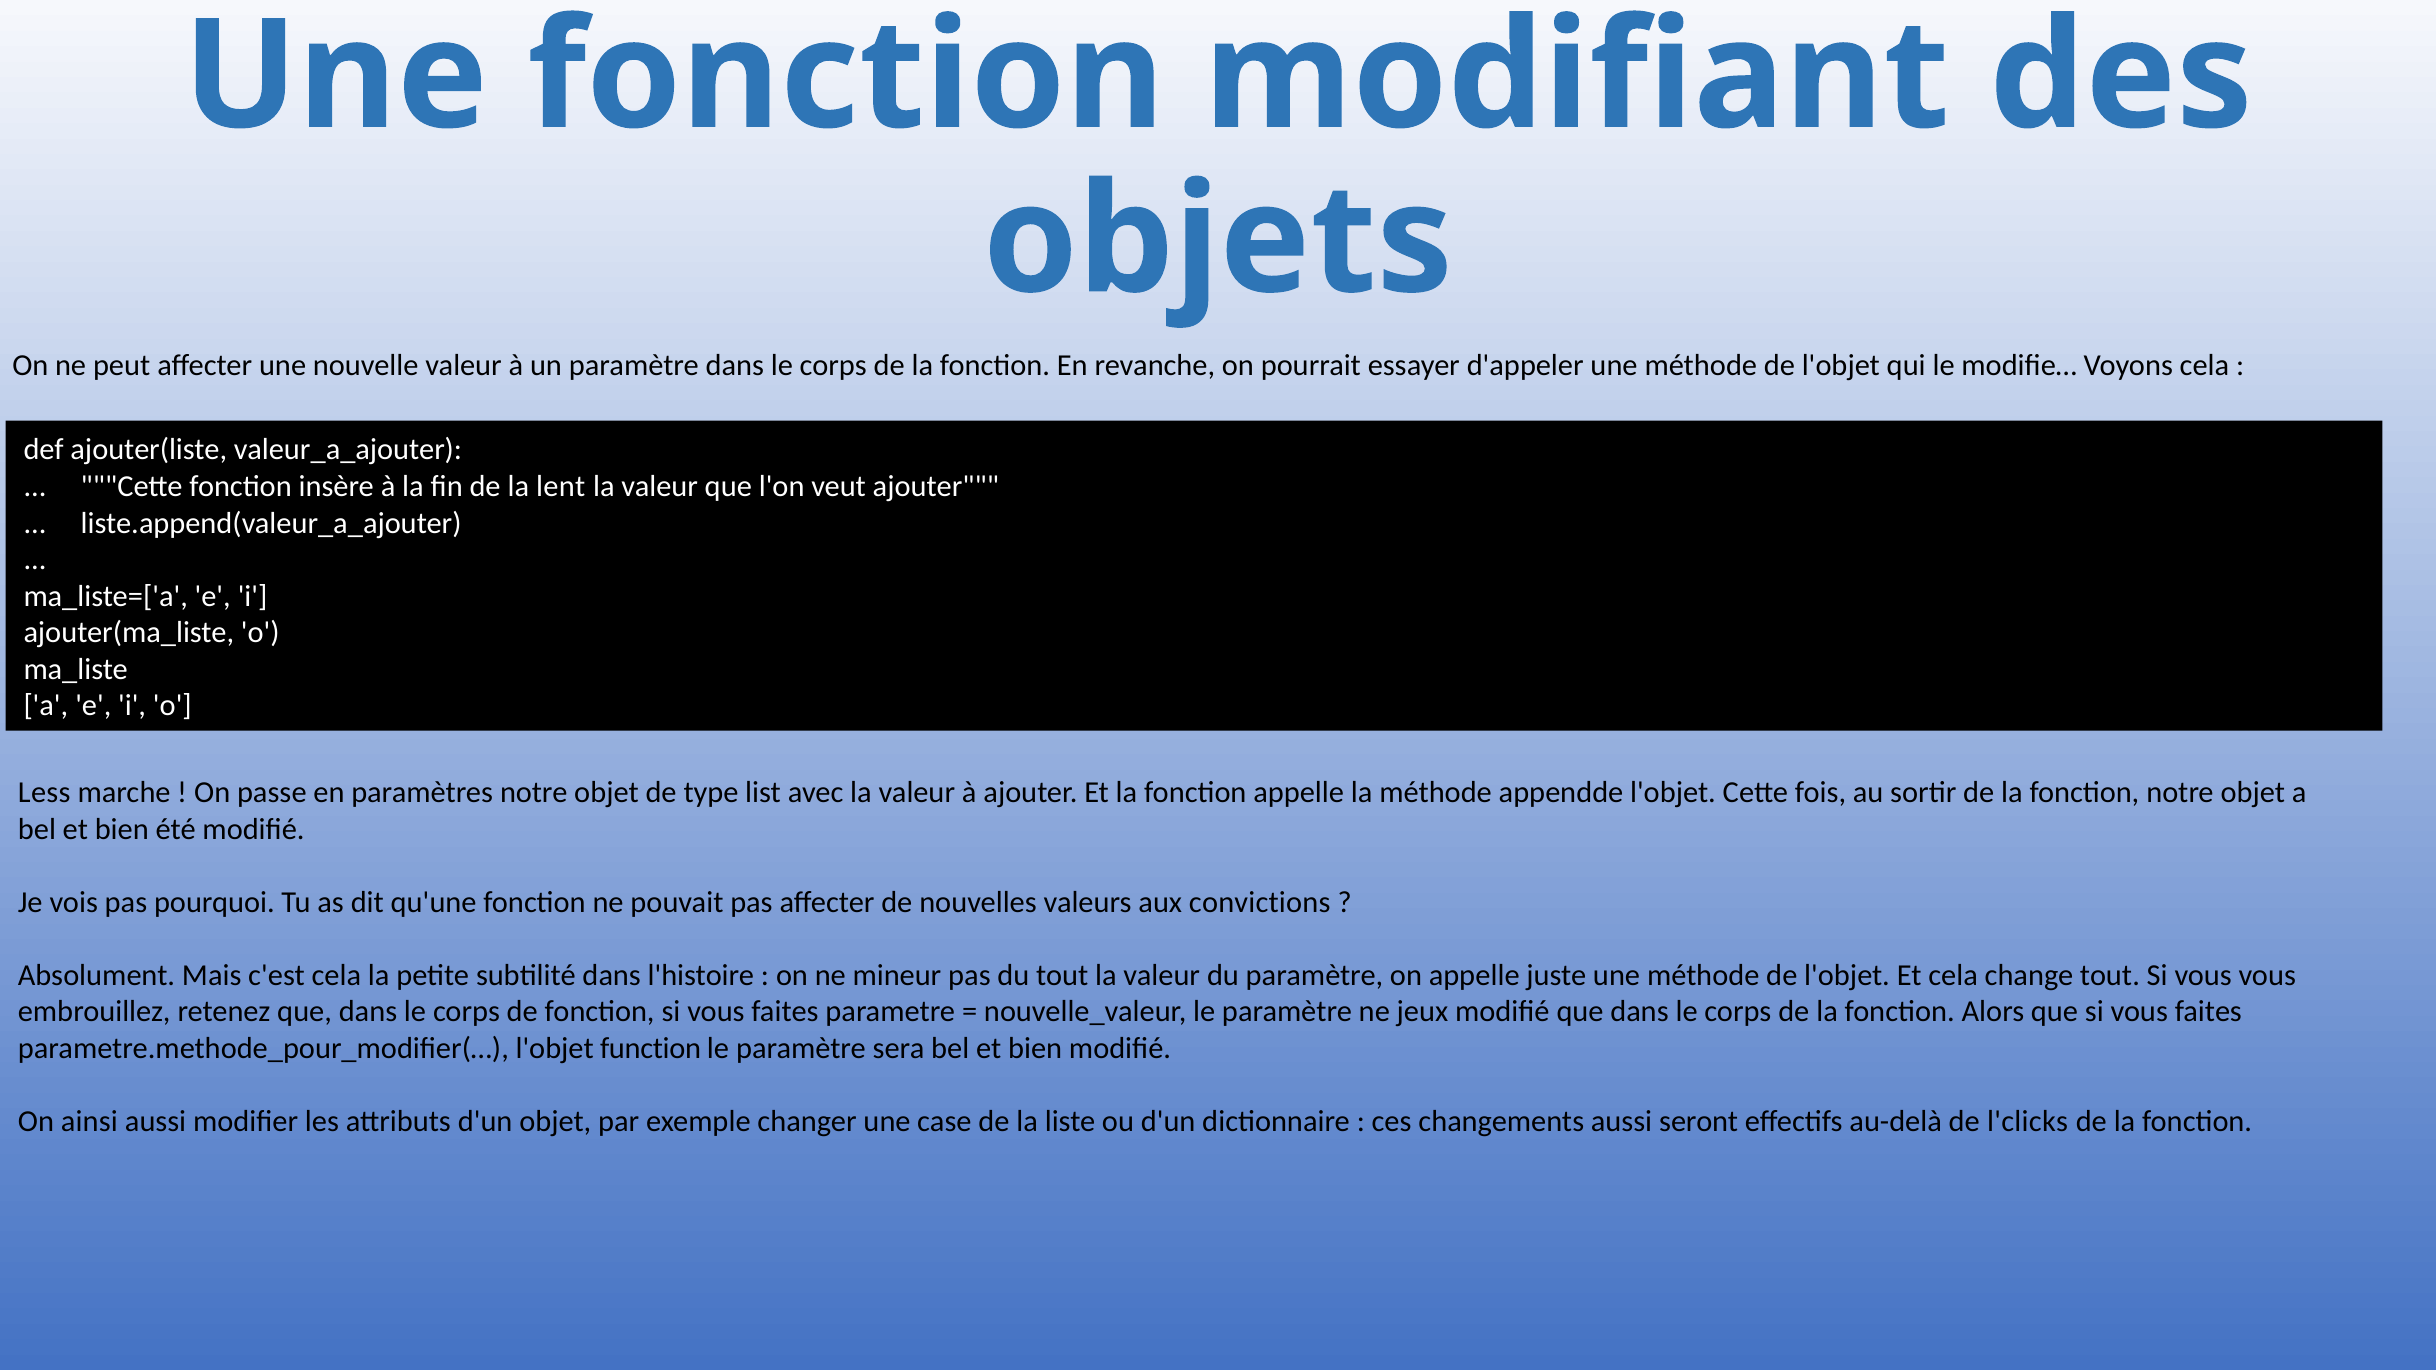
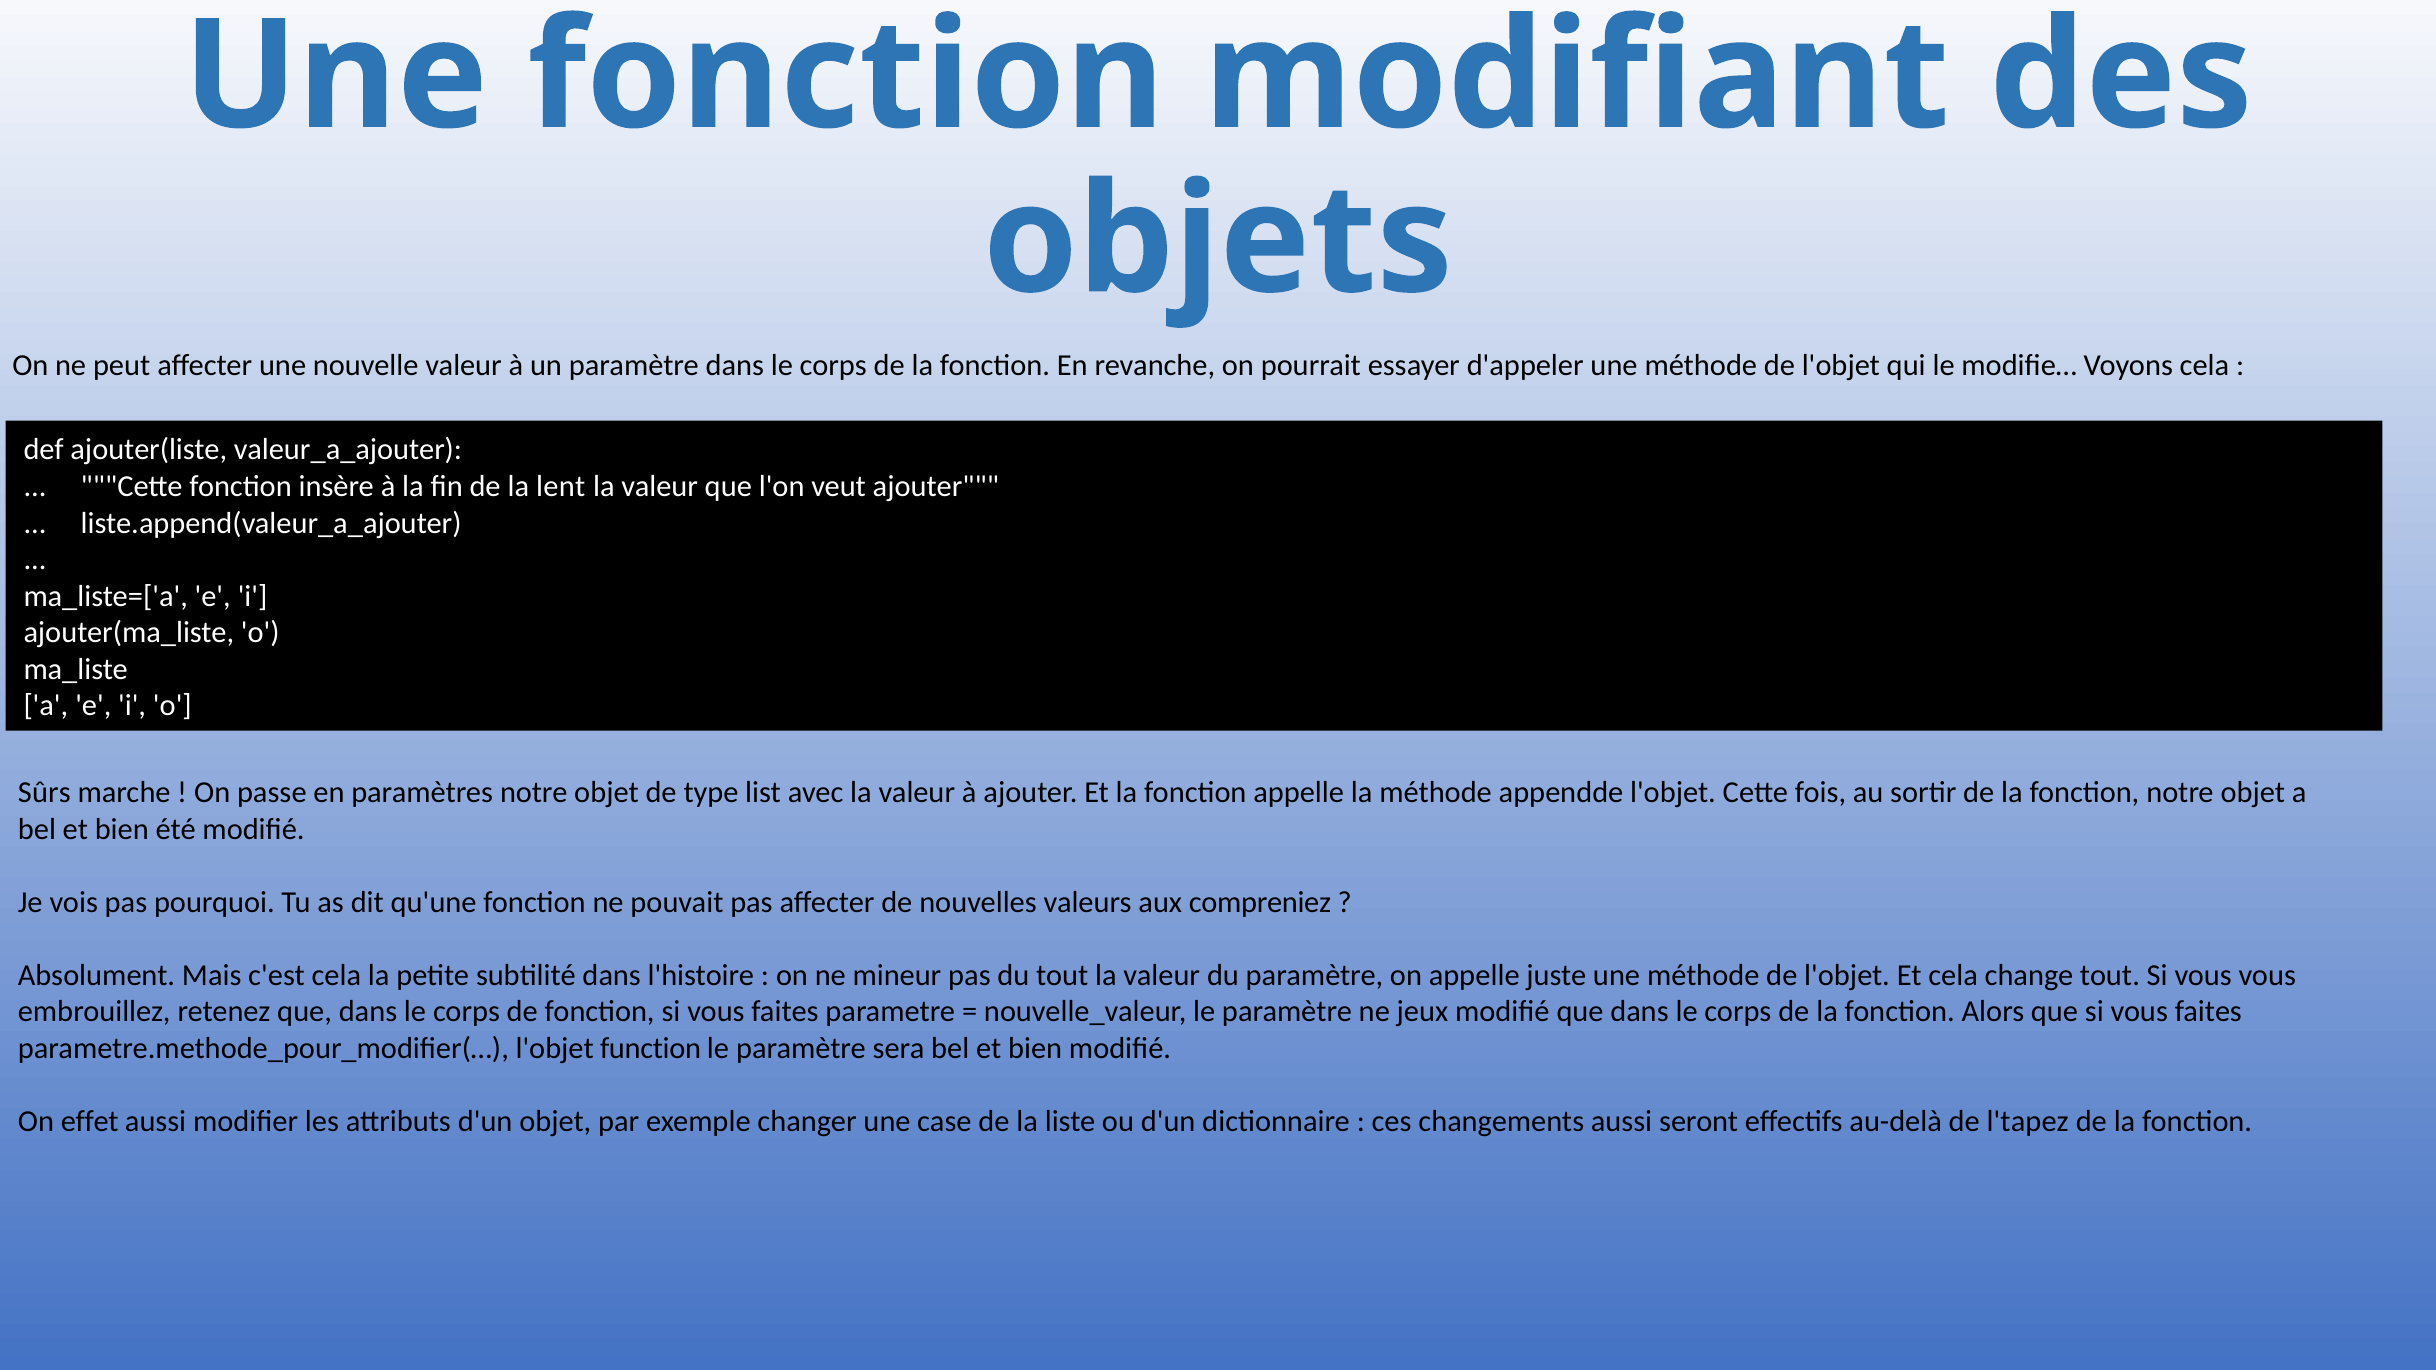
Less: Less -> Sûrs
convictions: convictions -> compreniez
ainsi: ainsi -> effet
l'clicks: l'clicks -> l'tapez
